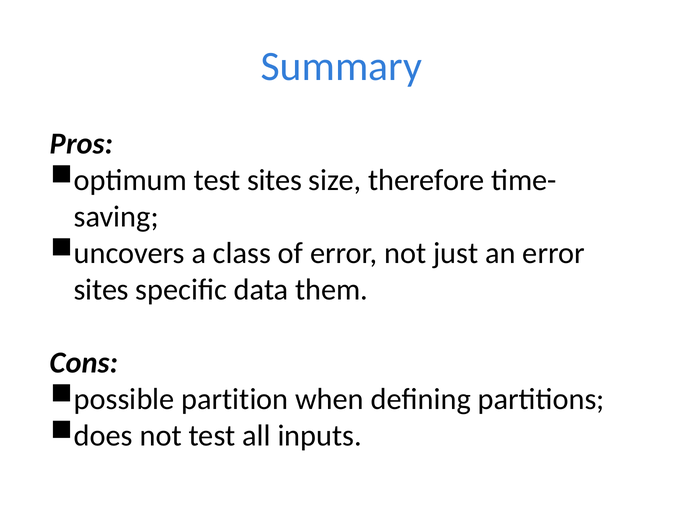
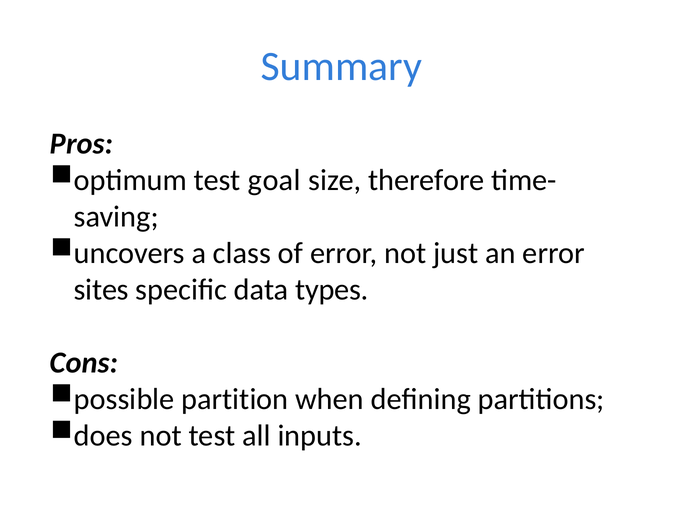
test sites: sites -> goal
them: them -> types
